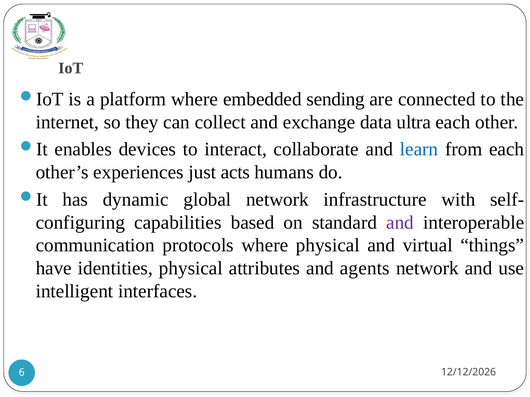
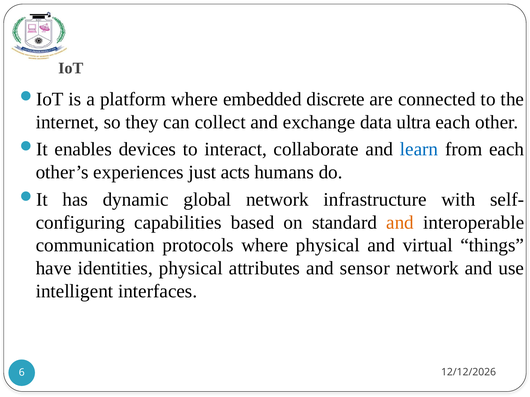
sending: sending -> discrete
and at (400, 223) colour: purple -> orange
agents: agents -> sensor
